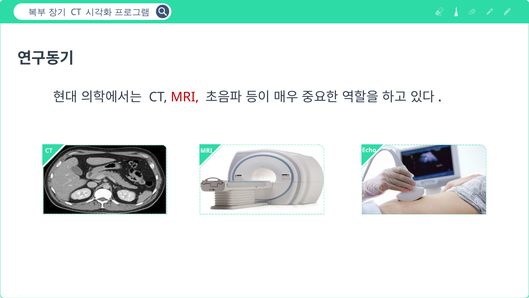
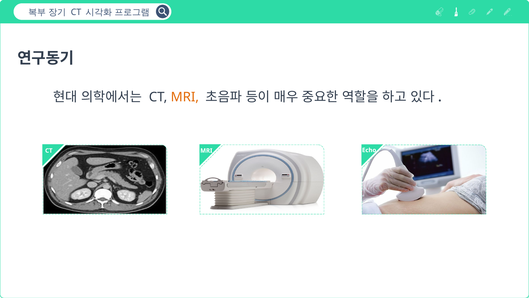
MRI at (185, 97) colour: red -> orange
